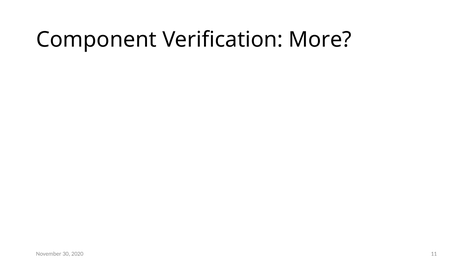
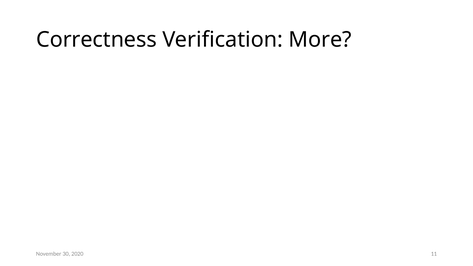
Component: Component -> Correctness
